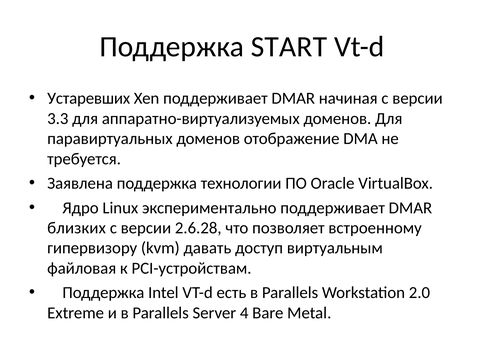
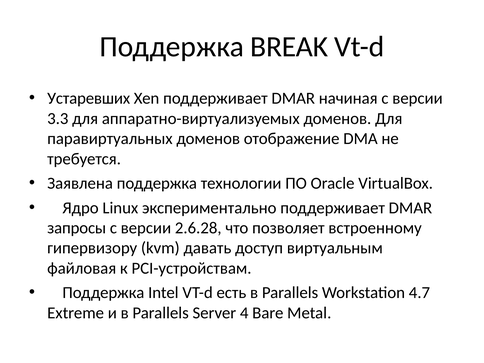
START: START -> BREAK
близких: близких -> запросы
2.0: 2.0 -> 4.7
